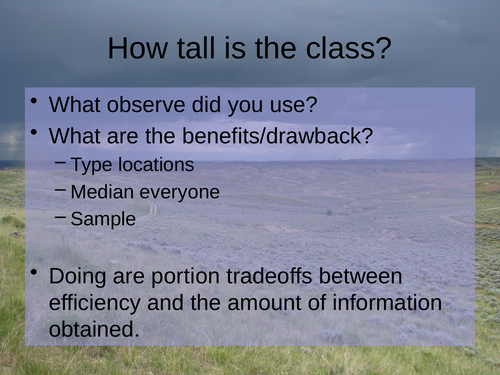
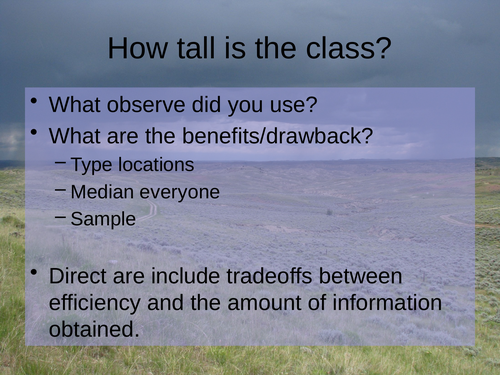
Doing: Doing -> Direct
portion: portion -> include
